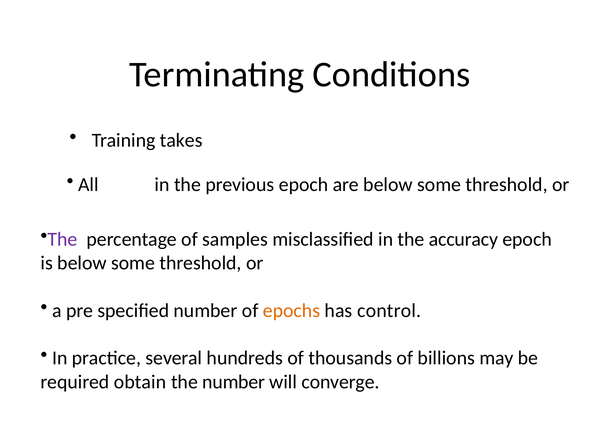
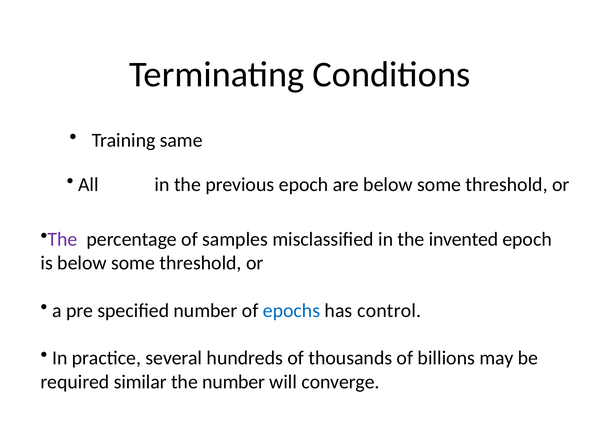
takes: takes -> same
accuracy: accuracy -> invented
epochs colour: orange -> blue
obtain: obtain -> similar
